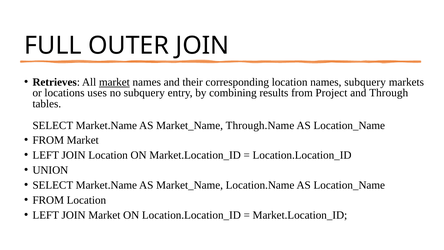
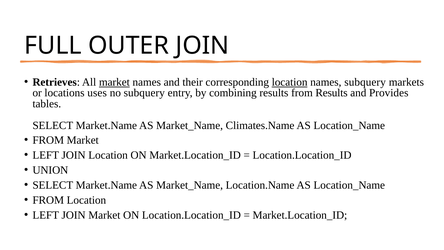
location at (290, 82) underline: none -> present
from Project: Project -> Results
Through: Through -> Provides
Through.Name: Through.Name -> Climates.Name
